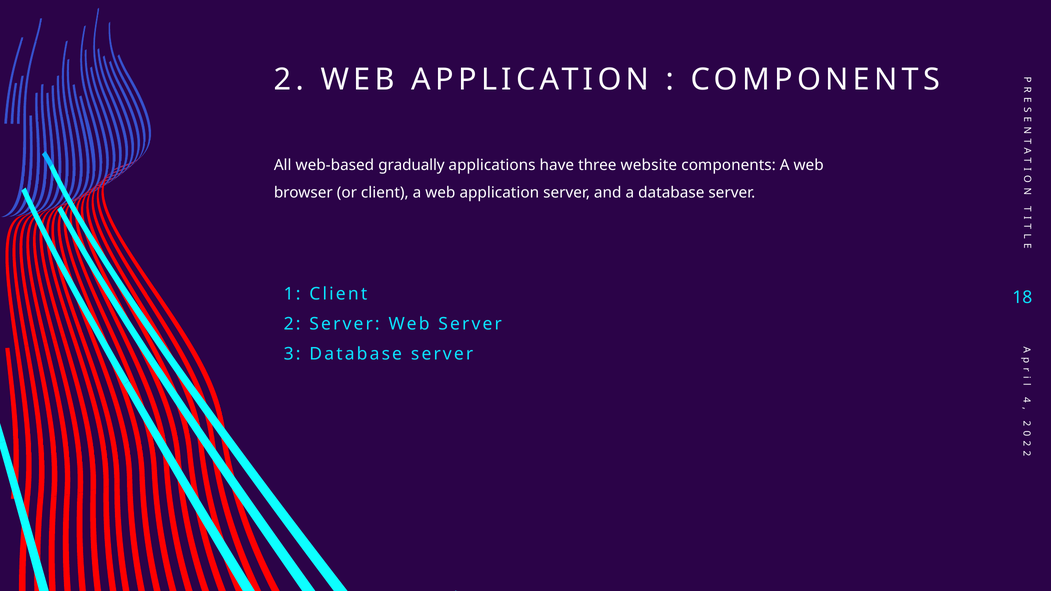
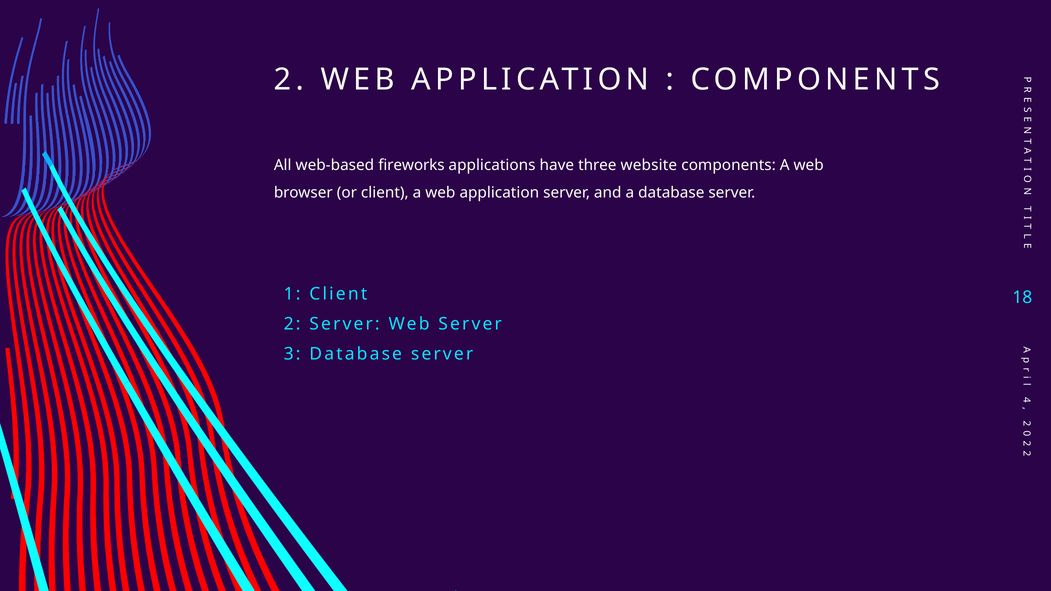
gradually: gradually -> fireworks
